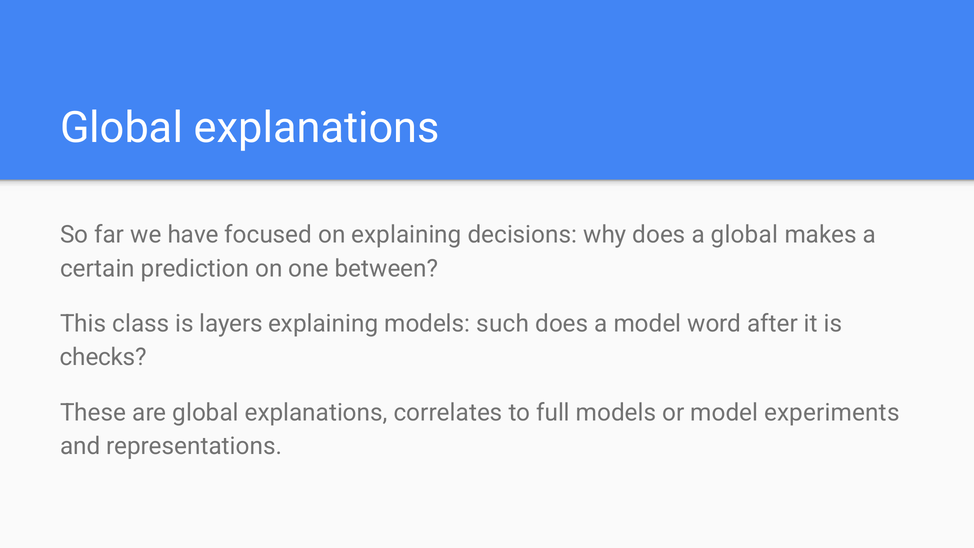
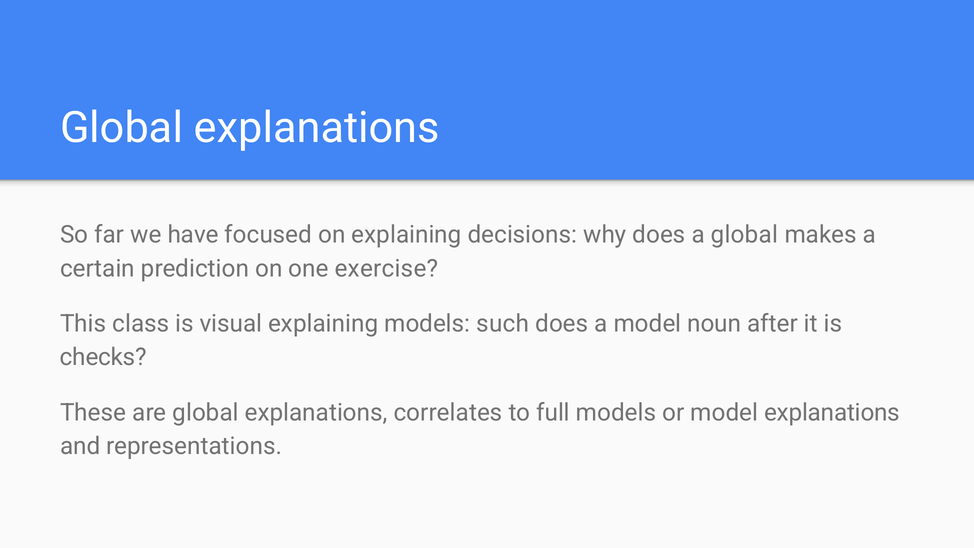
between: between -> exercise
layers: layers -> visual
word: word -> noun
model experiments: experiments -> explanations
